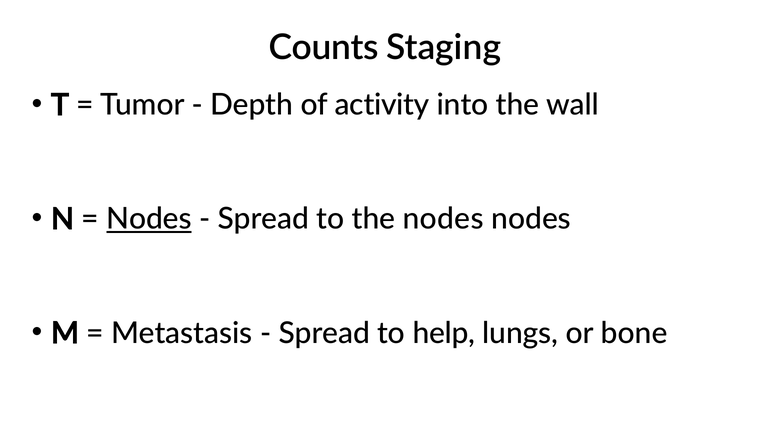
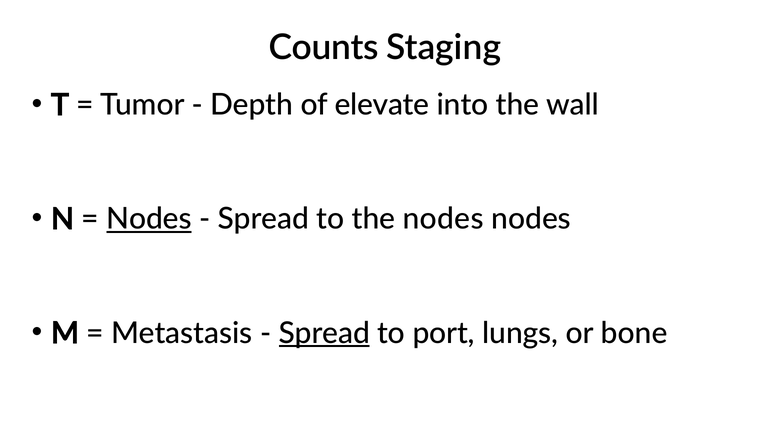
activity: activity -> elevate
Spread at (324, 333) underline: none -> present
help: help -> port
